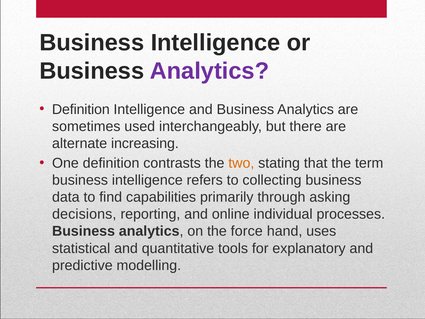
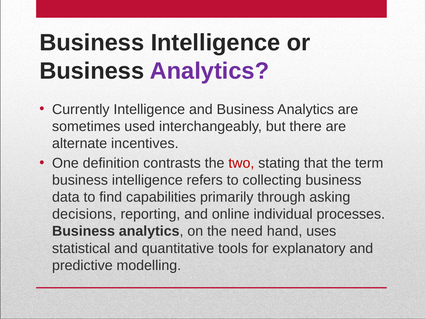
Definition at (81, 109): Definition -> Currently
increasing: increasing -> incentives
two colour: orange -> red
force: force -> need
